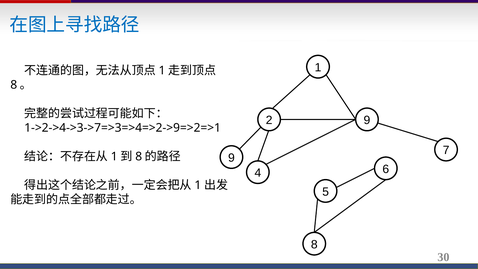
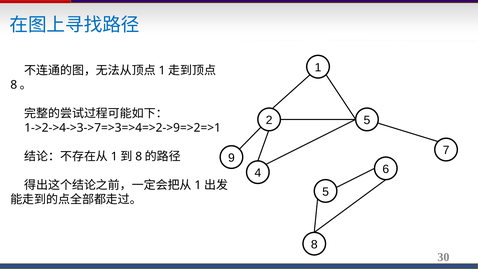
2 9: 9 -> 5
